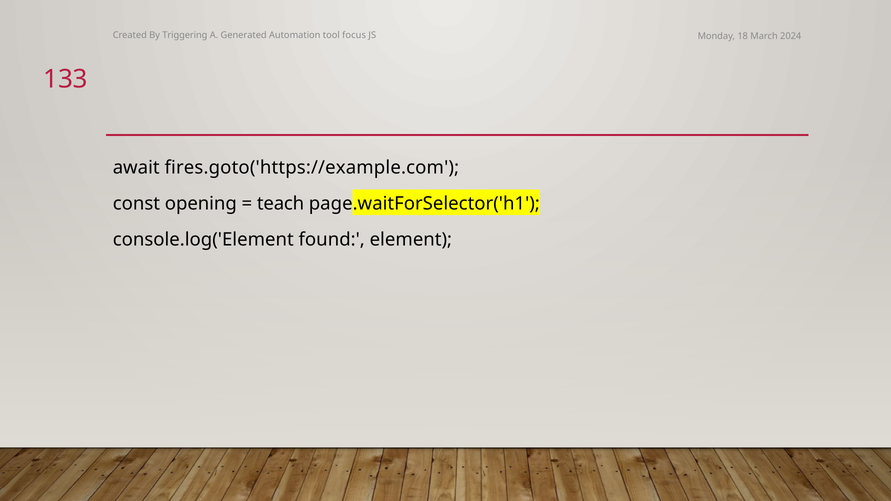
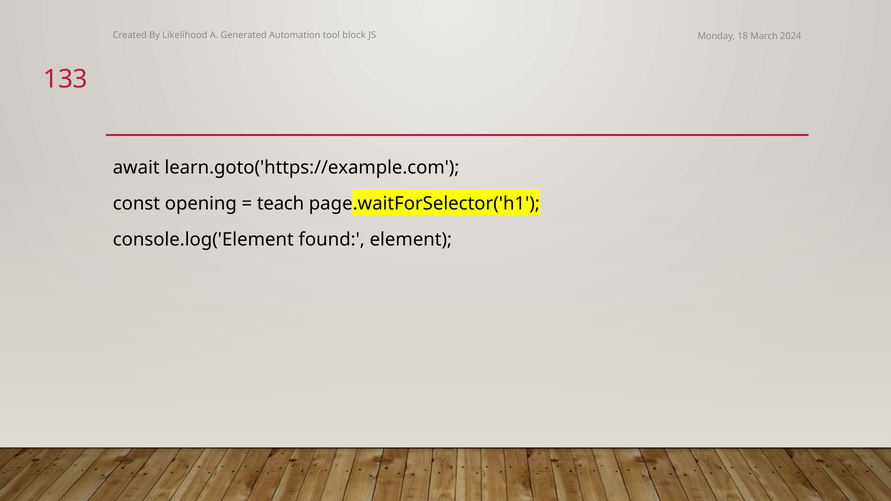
Triggering: Triggering -> Likelihood
focus: focus -> block
fires.goto('https://example.com: fires.goto('https://example.com -> learn.goto('https://example.com
